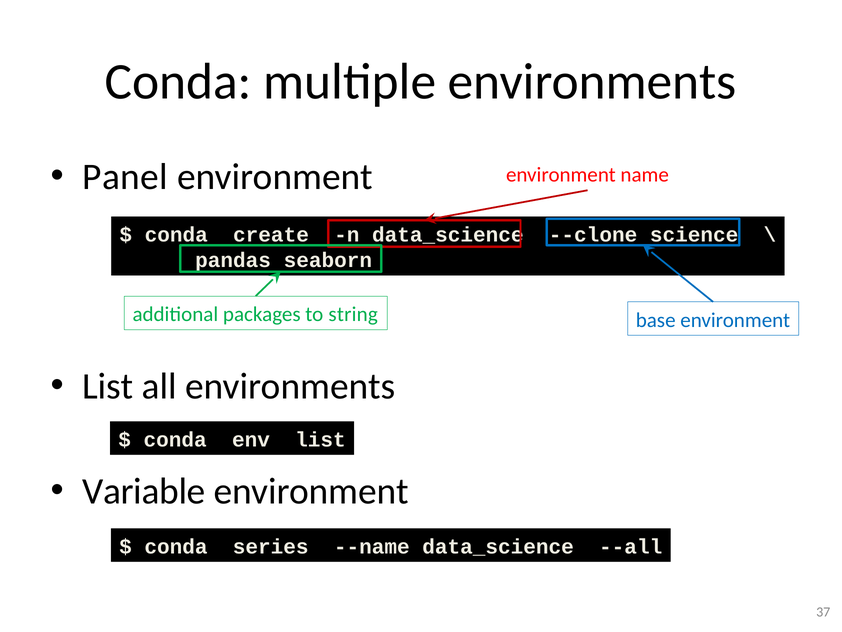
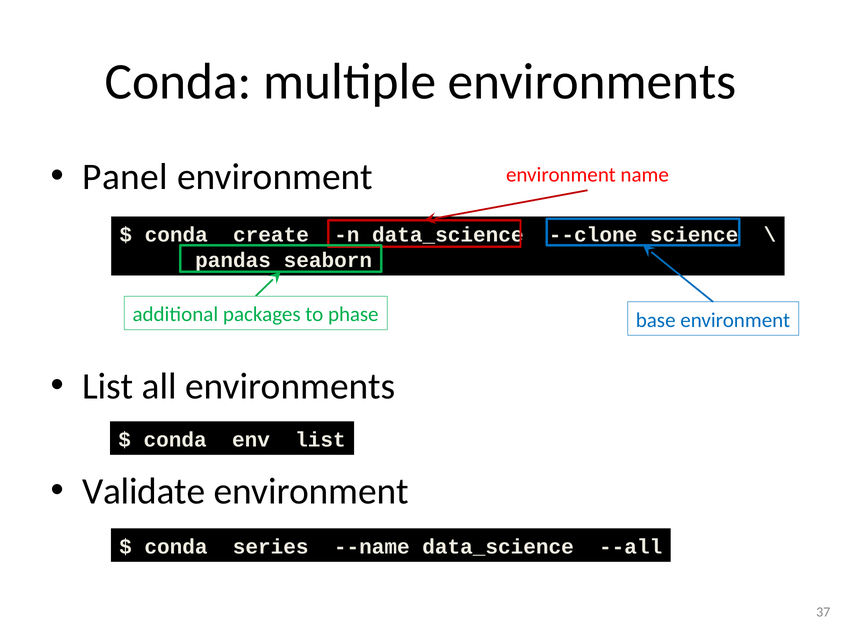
string: string -> phase
Variable: Variable -> Validate
